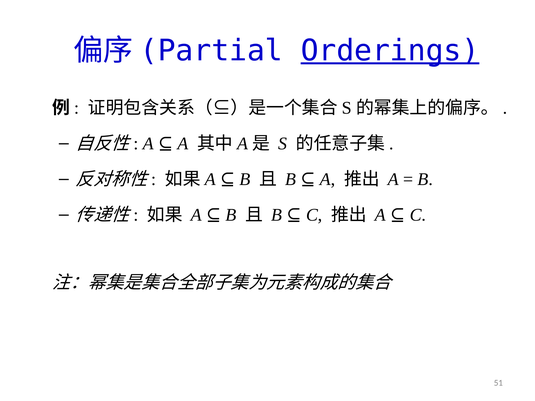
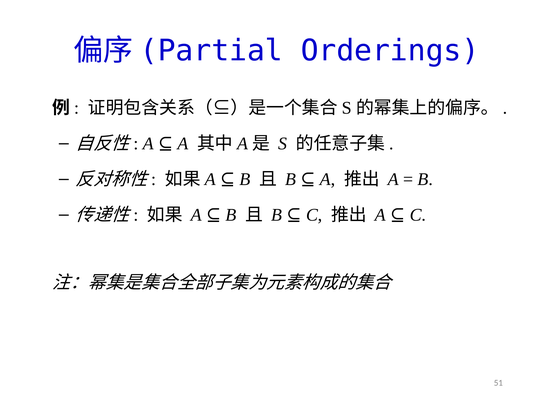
Orderings underline: present -> none
